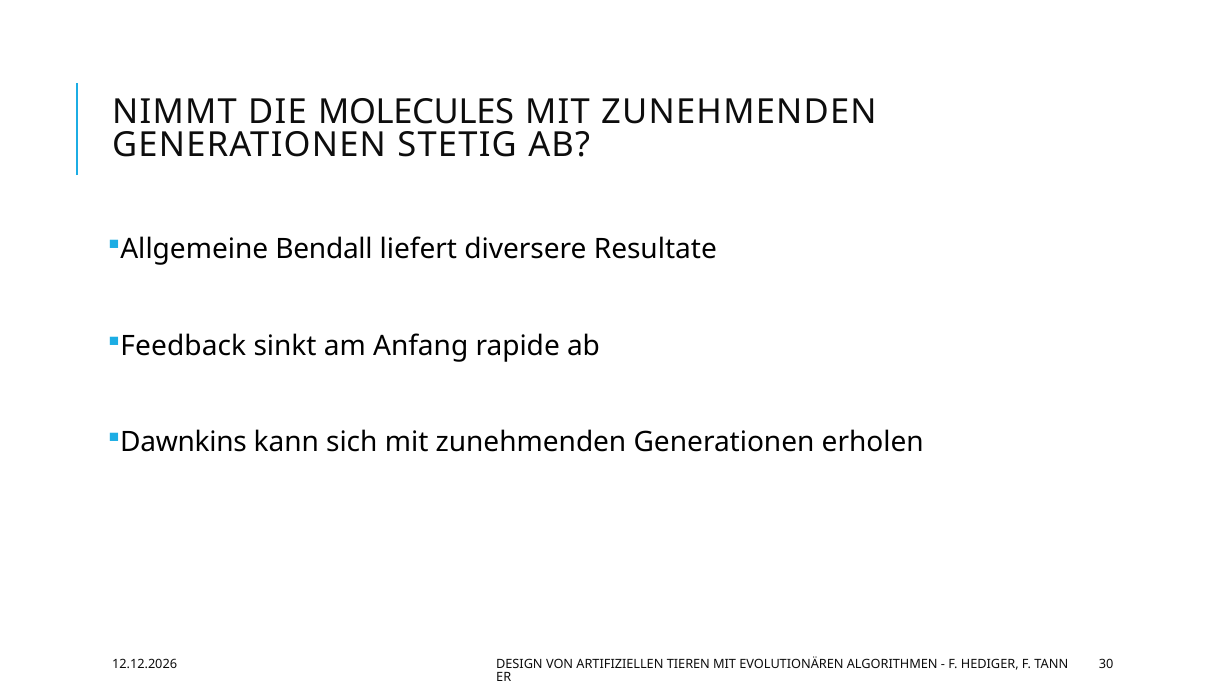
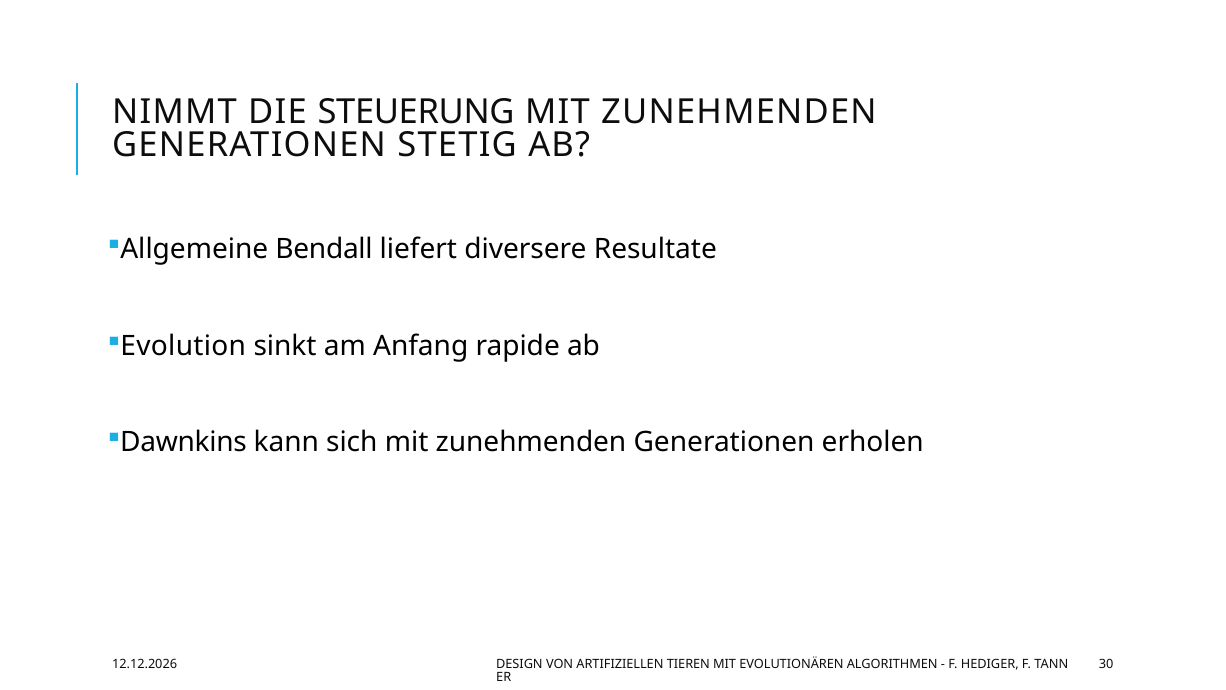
MOLECULES: MOLECULES -> STEUERUNG
Feedback: Feedback -> Evolution
